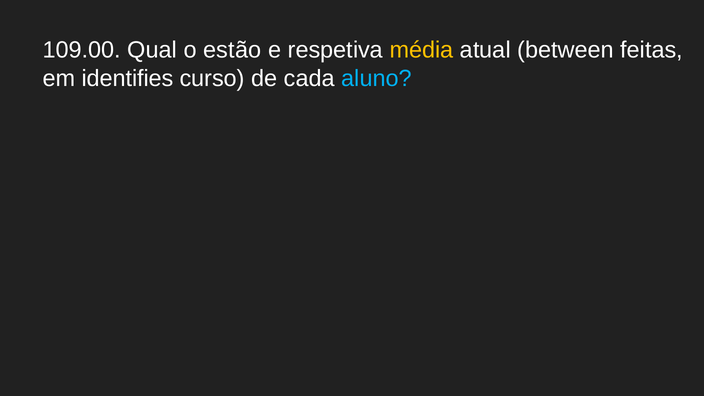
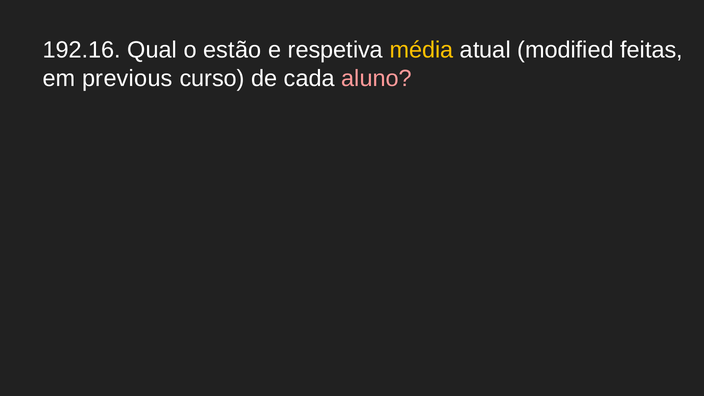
109.00: 109.00 -> 192.16
between: between -> modified
identifies: identifies -> previous
aluno colour: light blue -> pink
